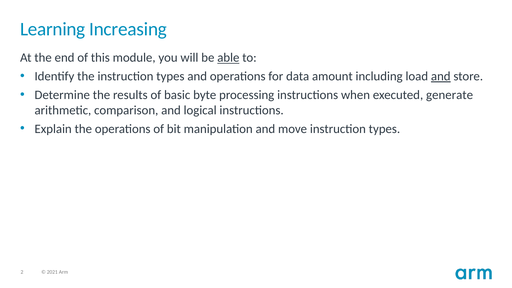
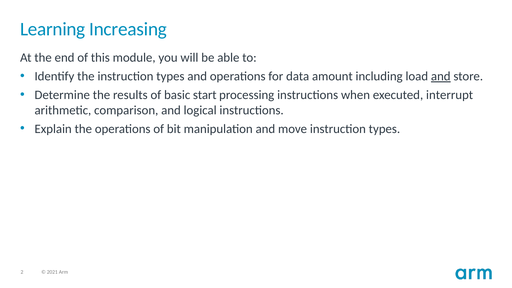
able underline: present -> none
byte: byte -> start
generate: generate -> interrupt
